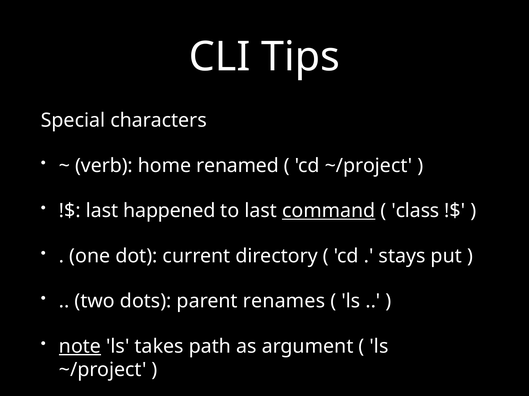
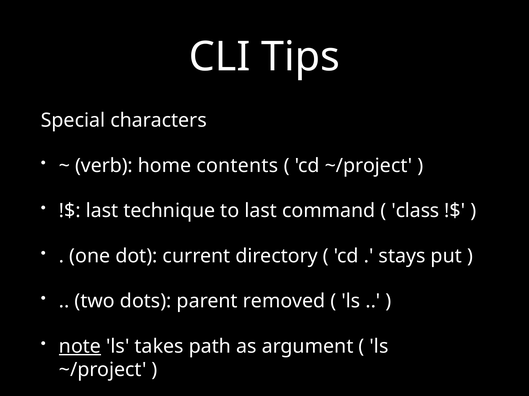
renamed: renamed -> contents
happened: happened -> technique
command underline: present -> none
renames: renames -> removed
